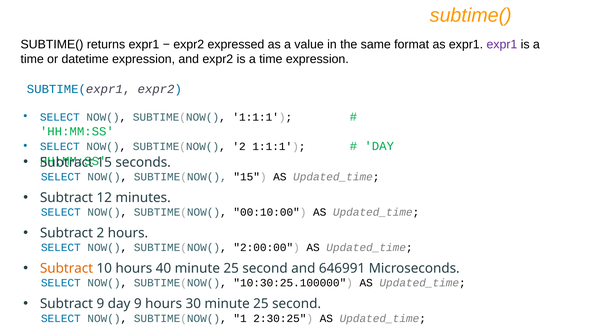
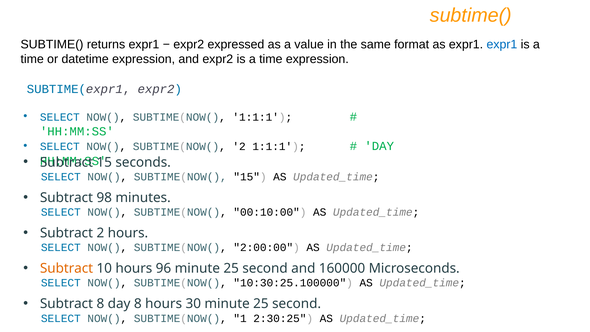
expr1 at (502, 44) colour: purple -> blue
12: 12 -> 98
40: 40 -> 96
646991: 646991 -> 160000
Subtract 9: 9 -> 8
day 9: 9 -> 8
